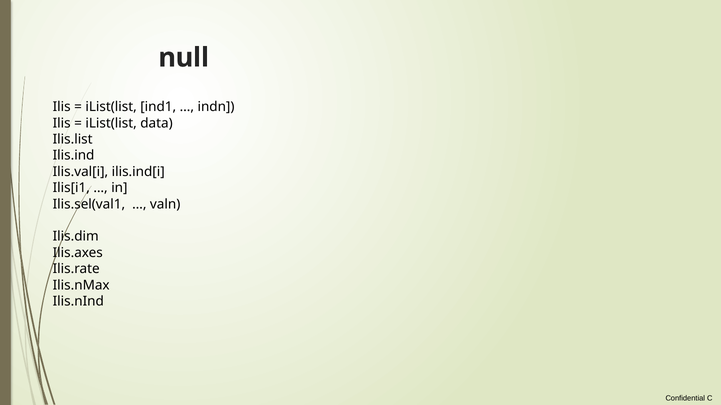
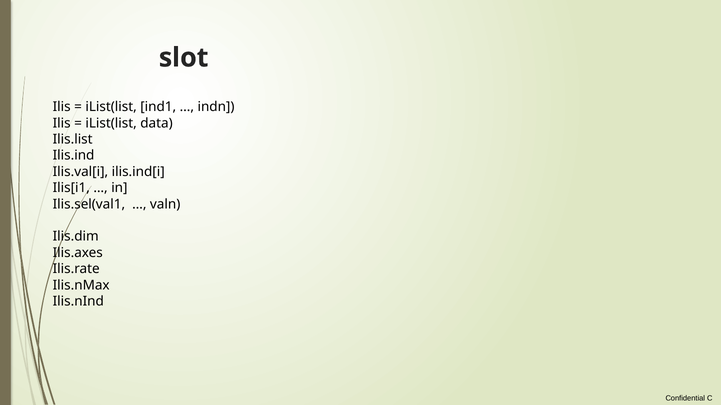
null: null -> slot
